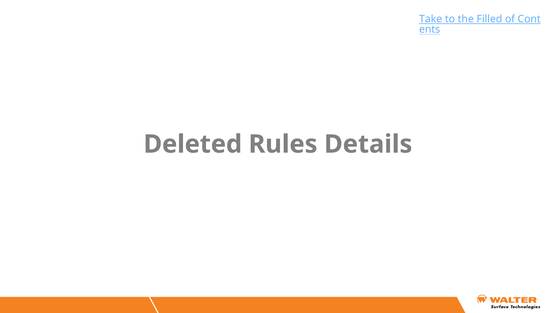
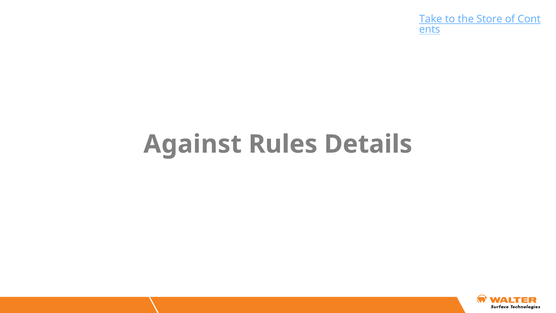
Filled: Filled -> Store
Deleted: Deleted -> Against
